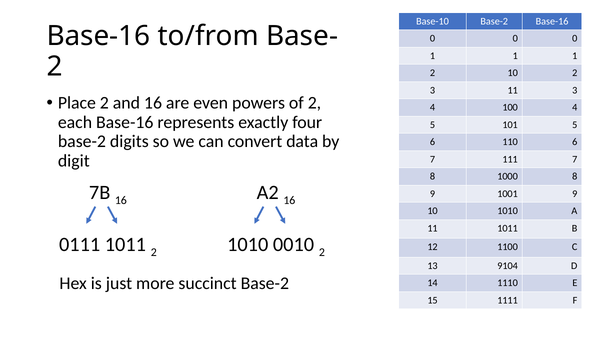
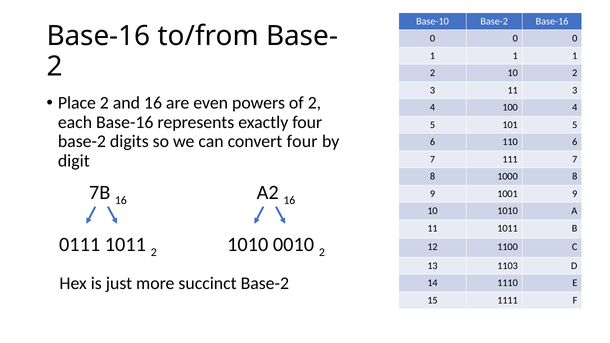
convert data: data -> four
9104: 9104 -> 1103
